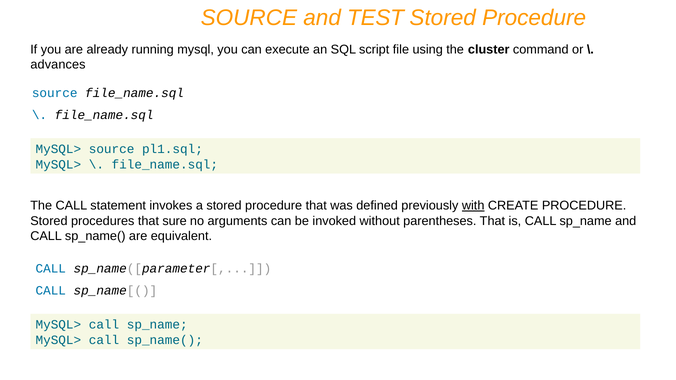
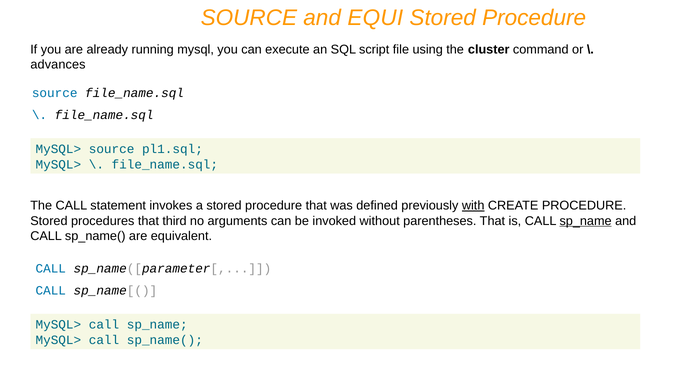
TEST: TEST -> EQUI
sure: sure -> third
sp_name at (586, 221) underline: none -> present
